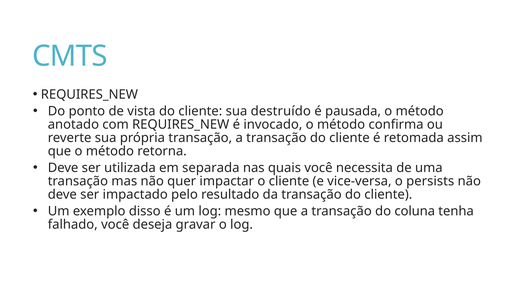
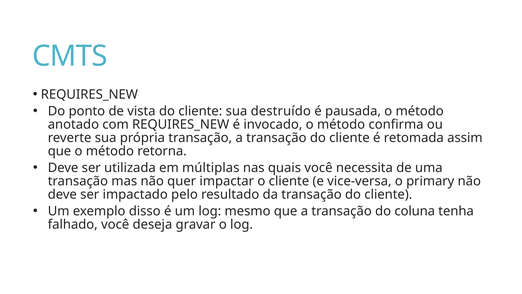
separada: separada -> múltiplas
persists: persists -> primary
